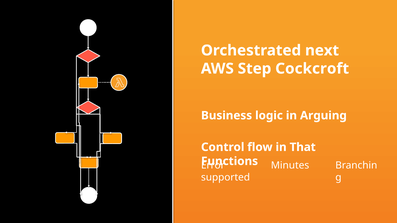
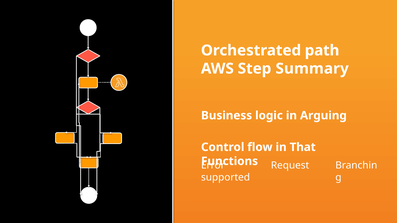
next: next -> path
Cockcroft: Cockcroft -> Summary
Minutes: Minutes -> Request
